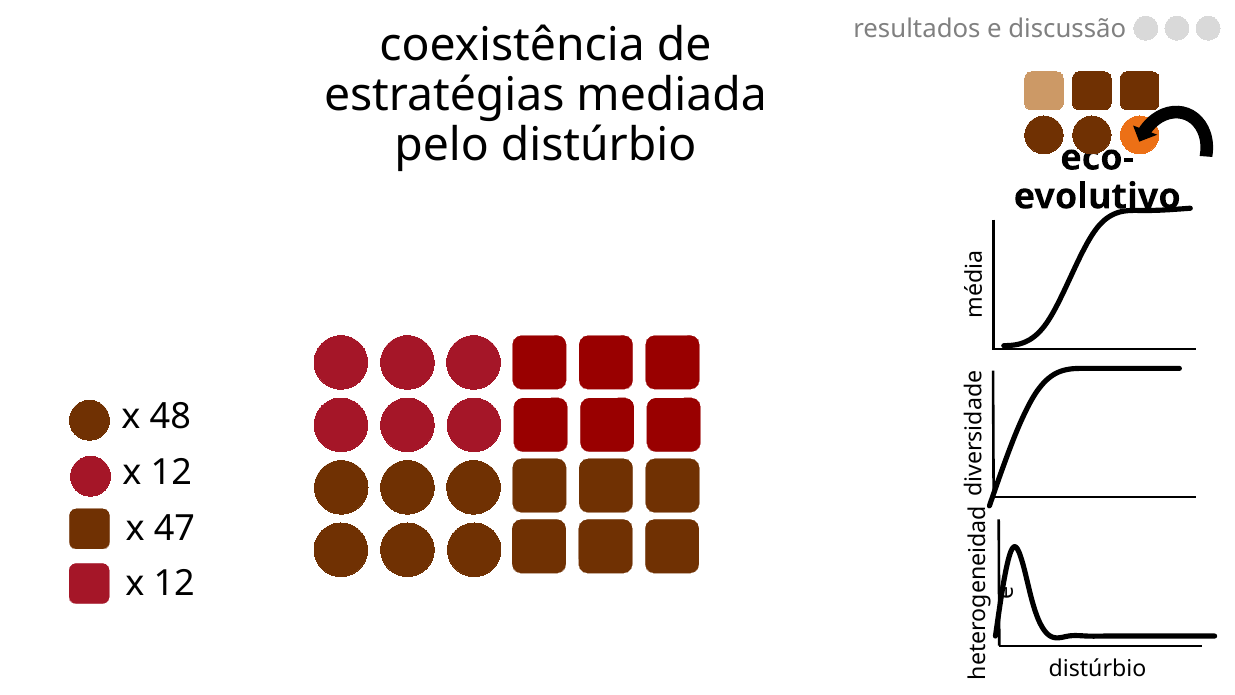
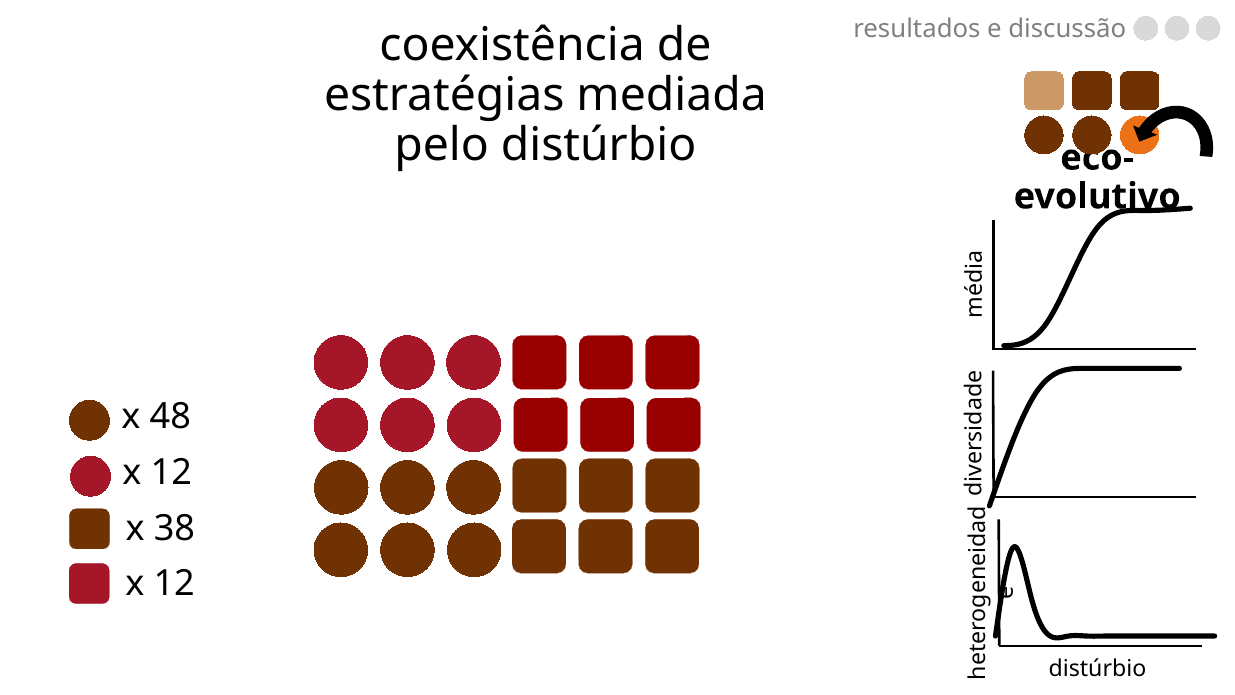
47: 47 -> 38
